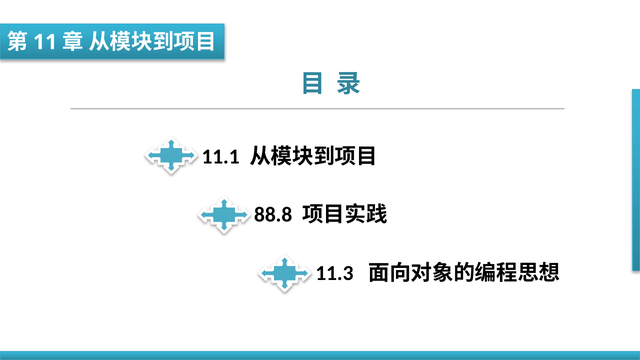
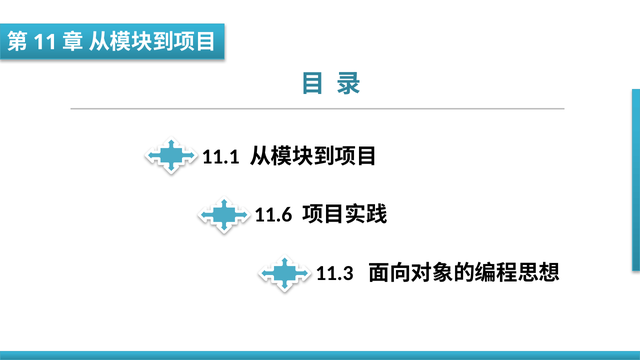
88.8: 88.8 -> 11.6
